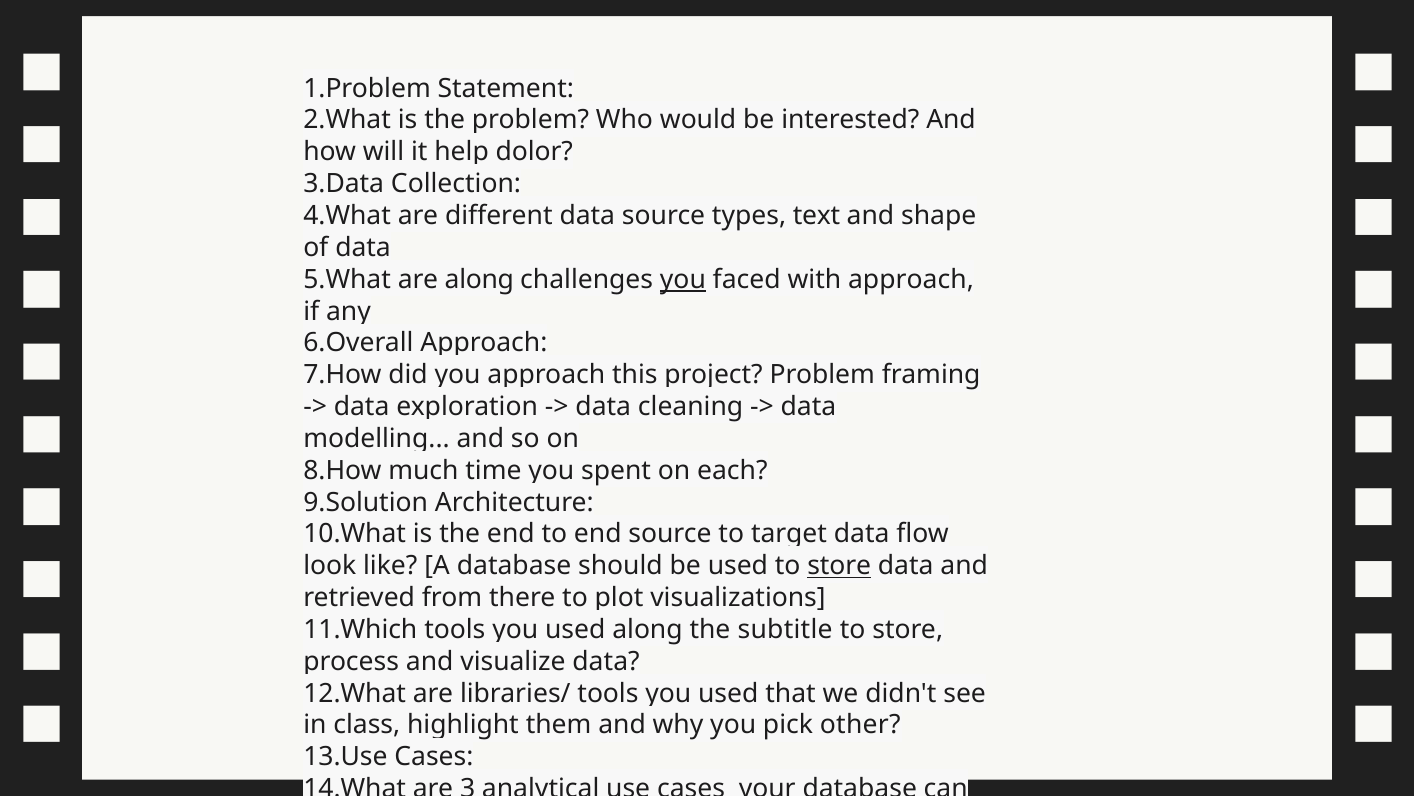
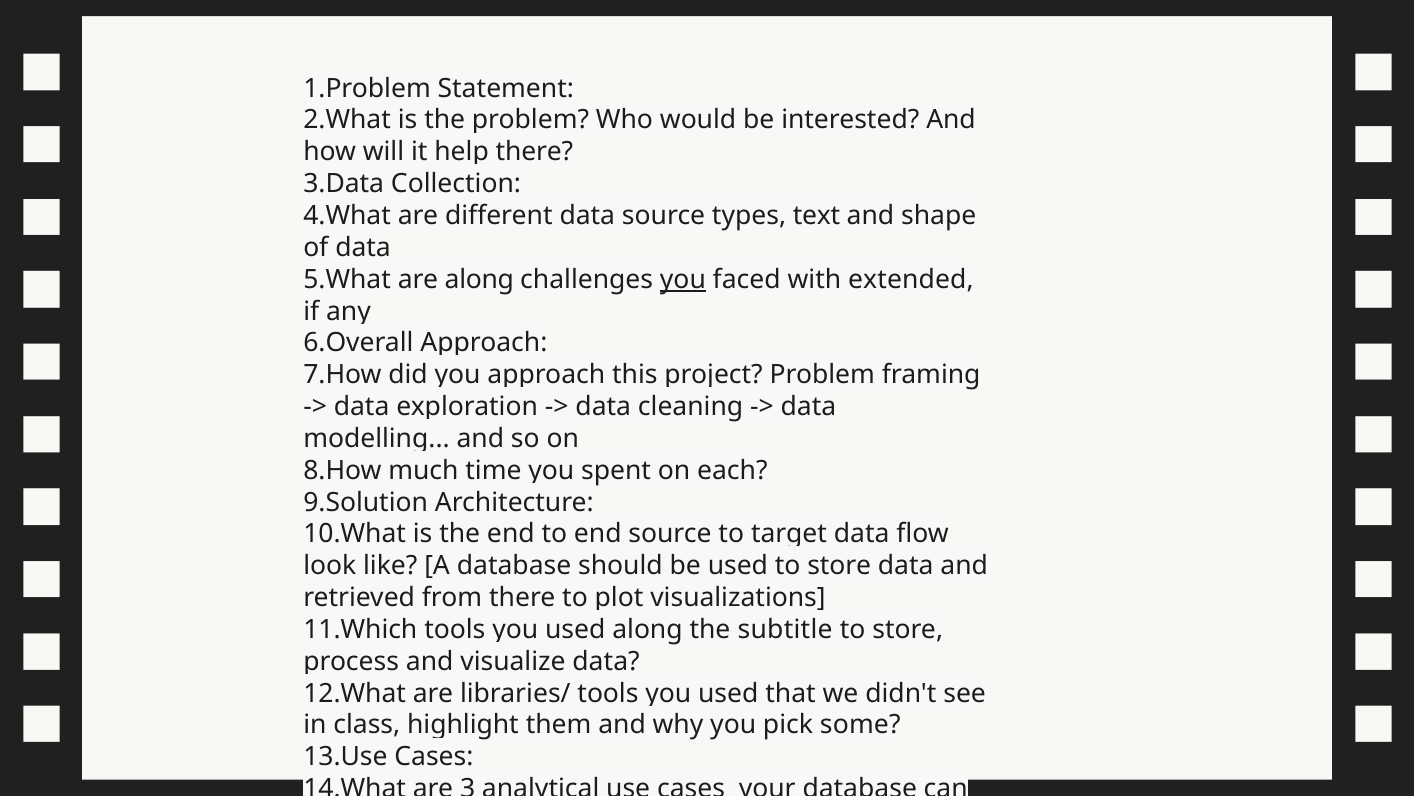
dolor at (534, 152): dolor -> there
with approach: approach -> extended
store at (839, 566) underline: present -> none
pick other: other -> some
